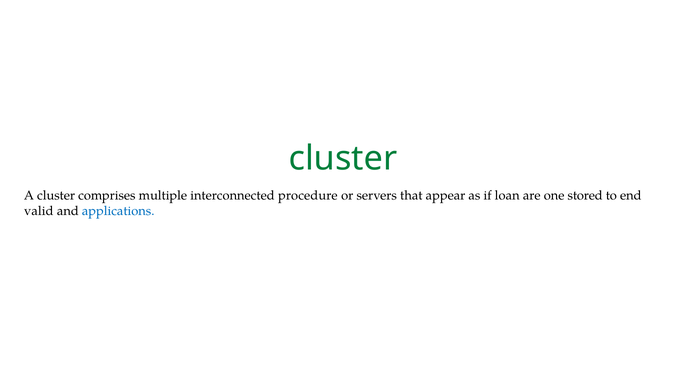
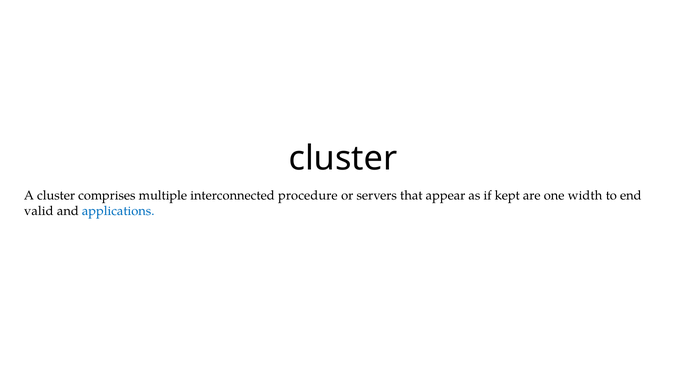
cluster at (343, 158) colour: green -> black
loan: loan -> kept
stored: stored -> width
